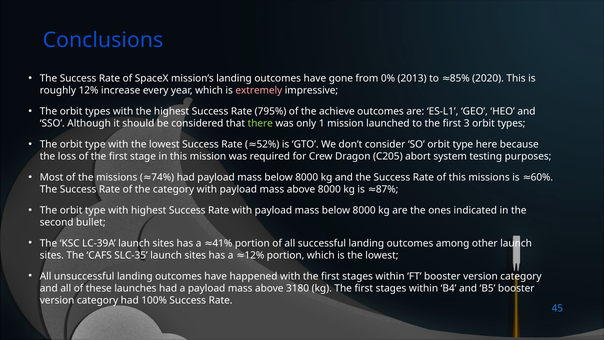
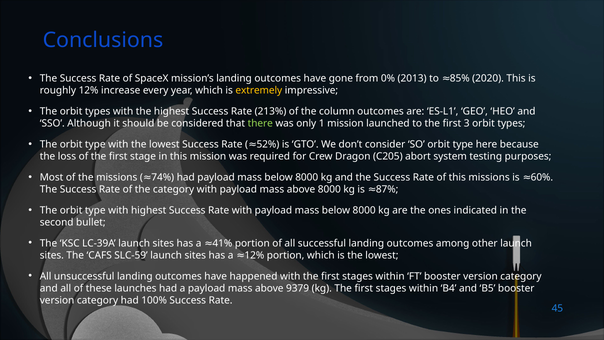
extremely colour: pink -> yellow
795%: 795% -> 213%
achieve: achieve -> column
SLC-35: SLC-35 -> SLC-59
3180: 3180 -> 9379
